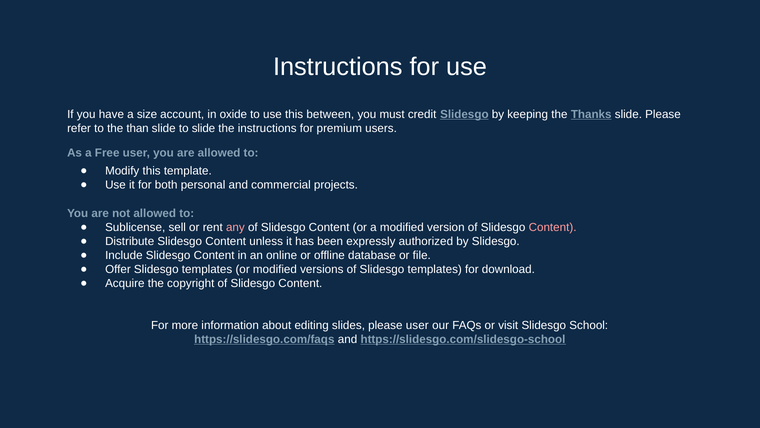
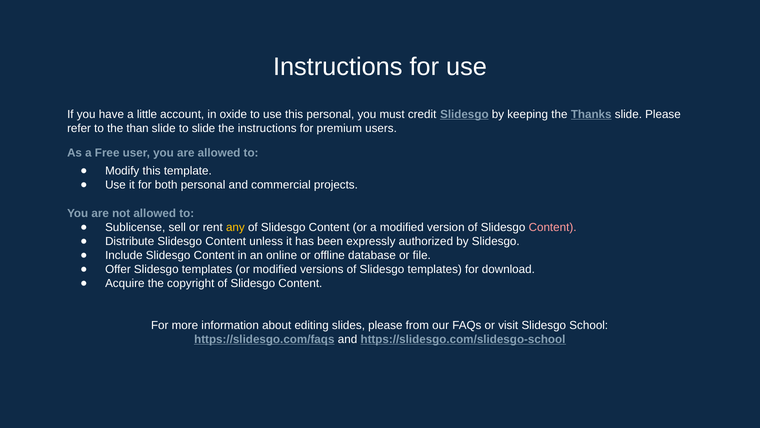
size: size -> little
this between: between -> personal
any colour: pink -> yellow
please user: user -> from
